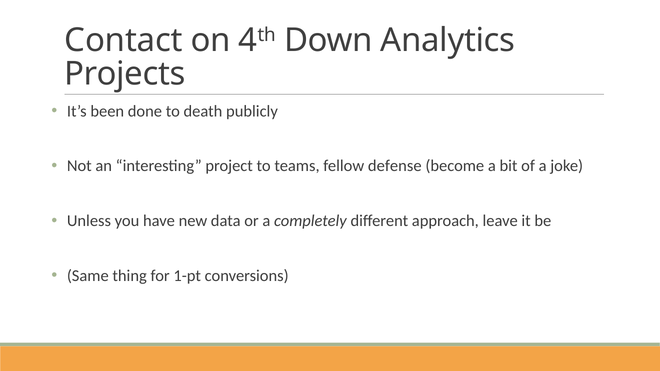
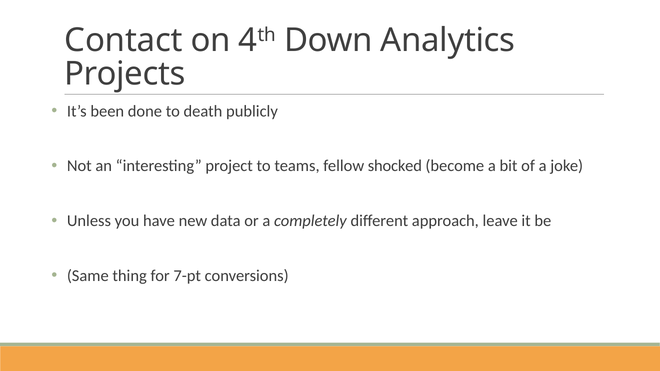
defense: defense -> shocked
1-pt: 1-pt -> 7-pt
